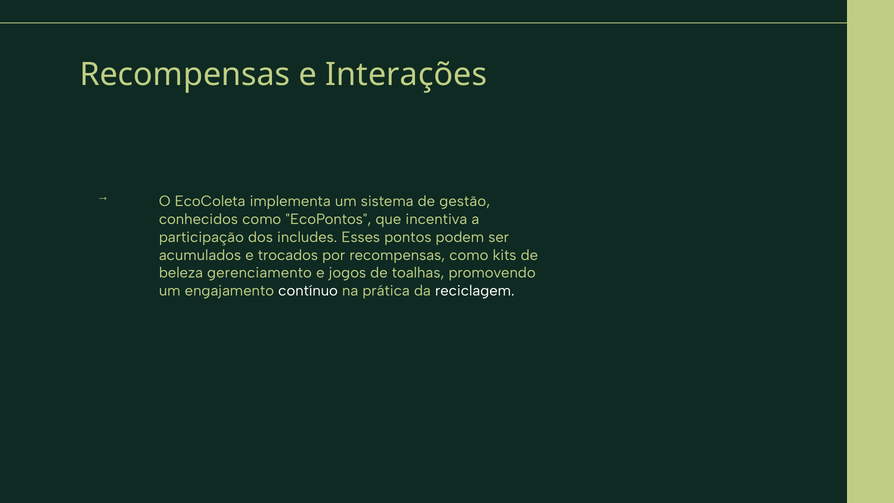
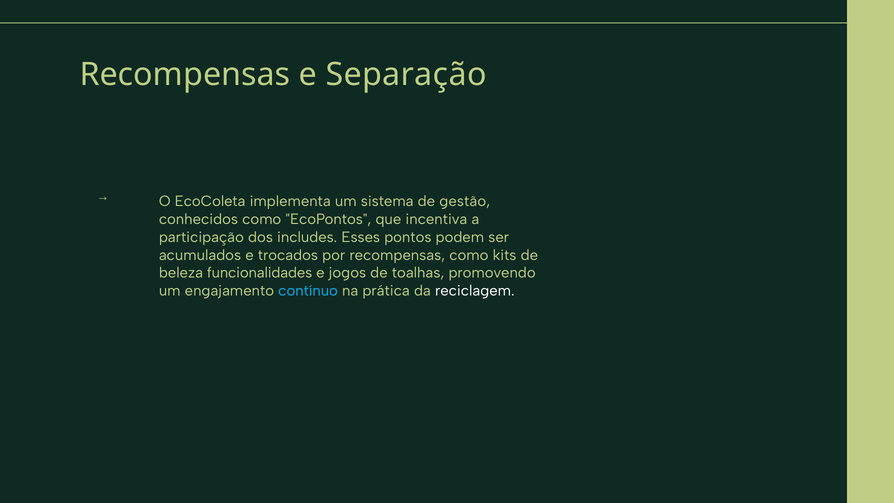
Interações: Interações -> Separação
gerenciamento: gerenciamento -> funcionalidades
contínuo colour: white -> light blue
